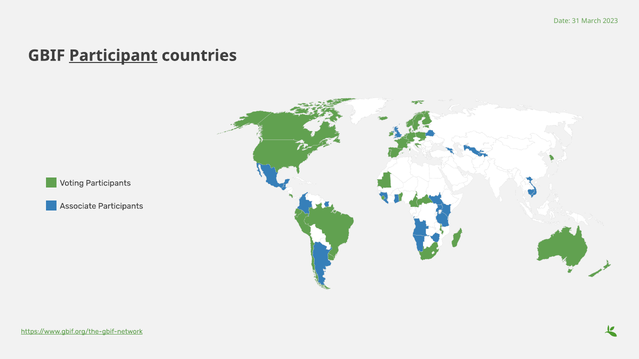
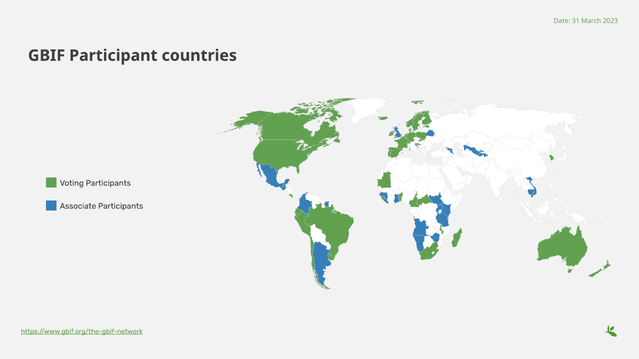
Participant underline: present -> none
